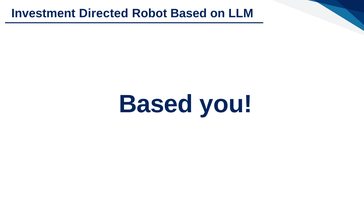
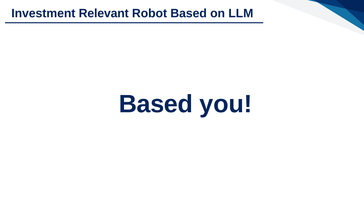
Directed: Directed -> Relevant
